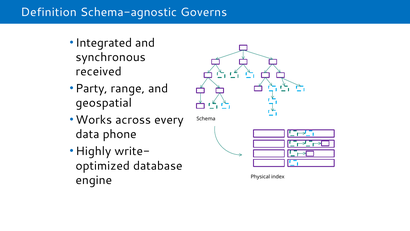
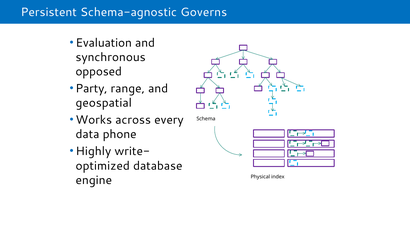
Definition: Definition -> Persistent
Integrated: Integrated -> Evaluation
received: received -> opposed
